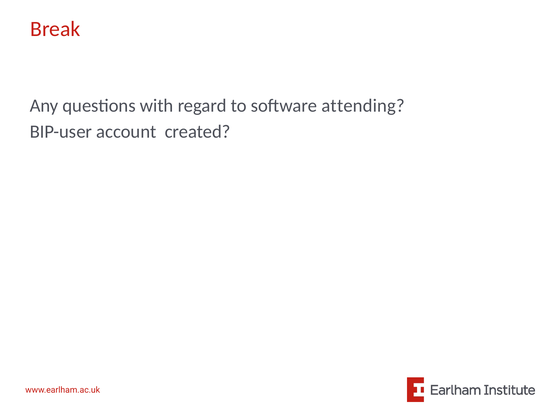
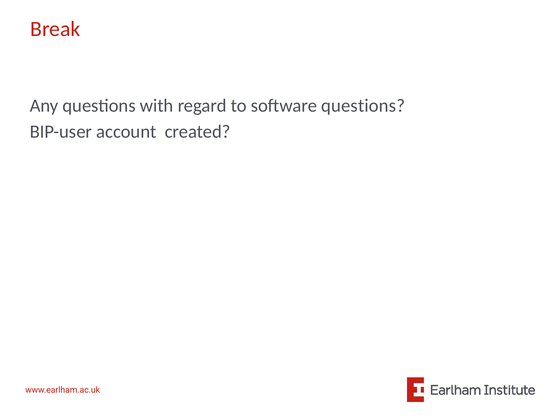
software attending: attending -> questions
